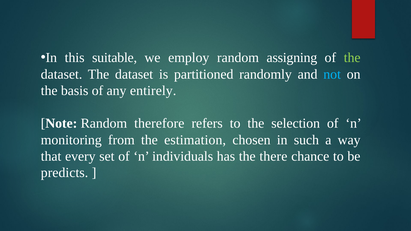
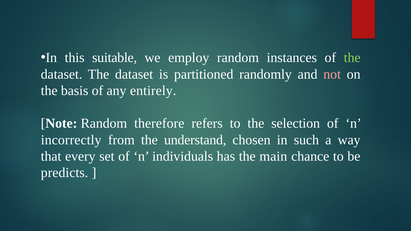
assigning: assigning -> instances
not colour: light blue -> pink
monitoring: monitoring -> incorrectly
estimation: estimation -> understand
there: there -> main
